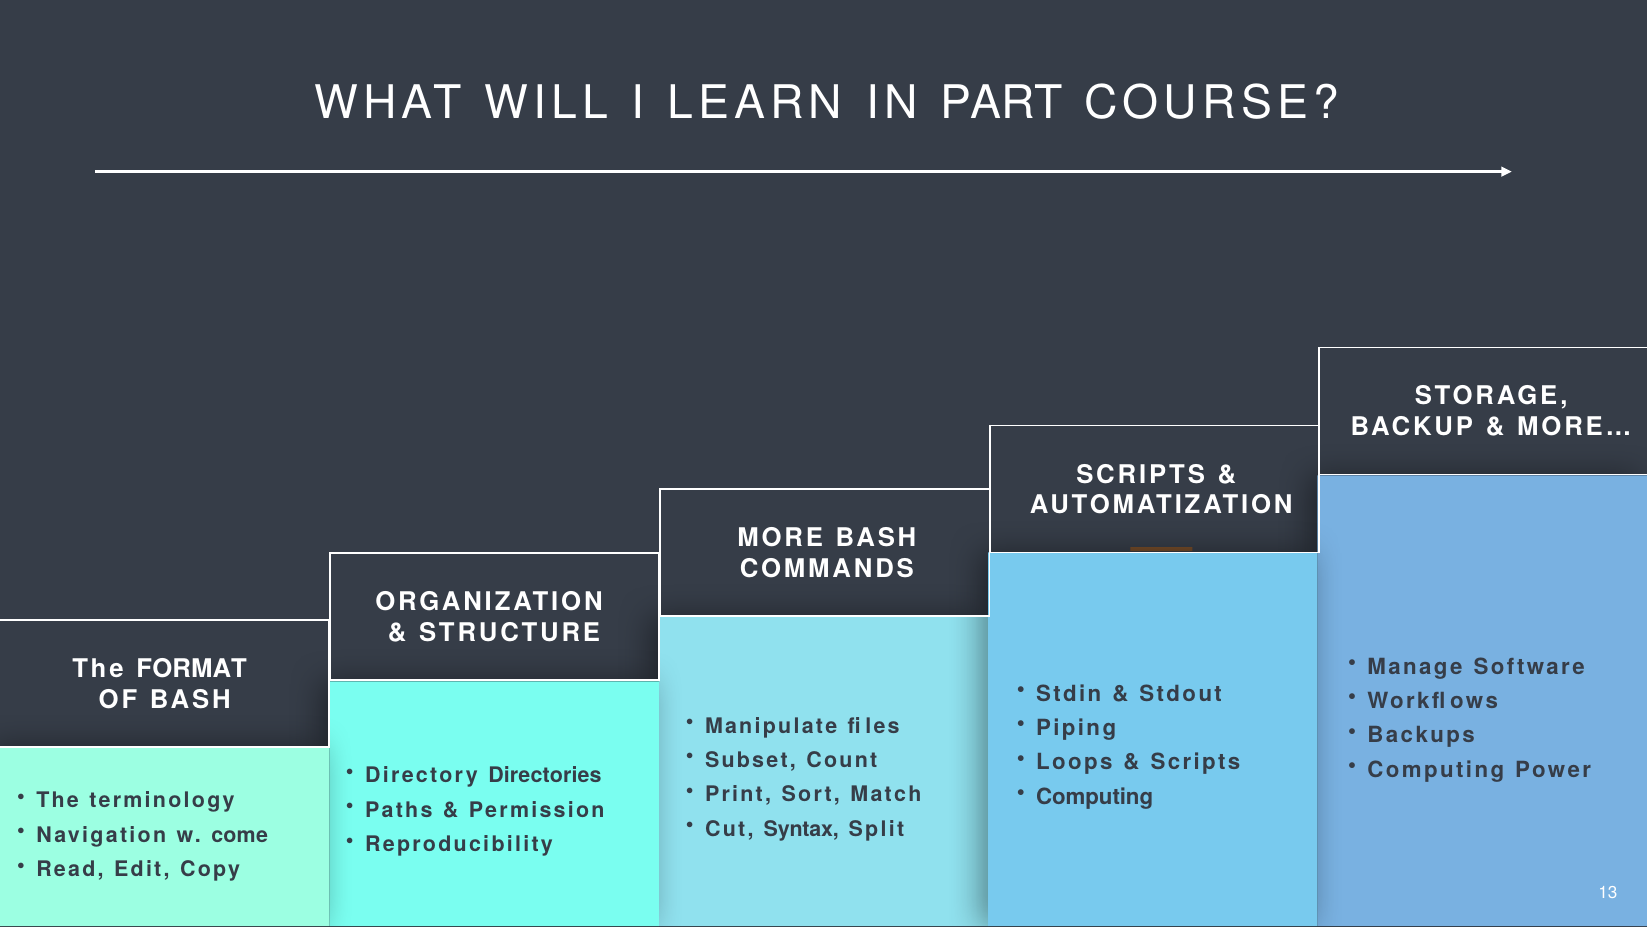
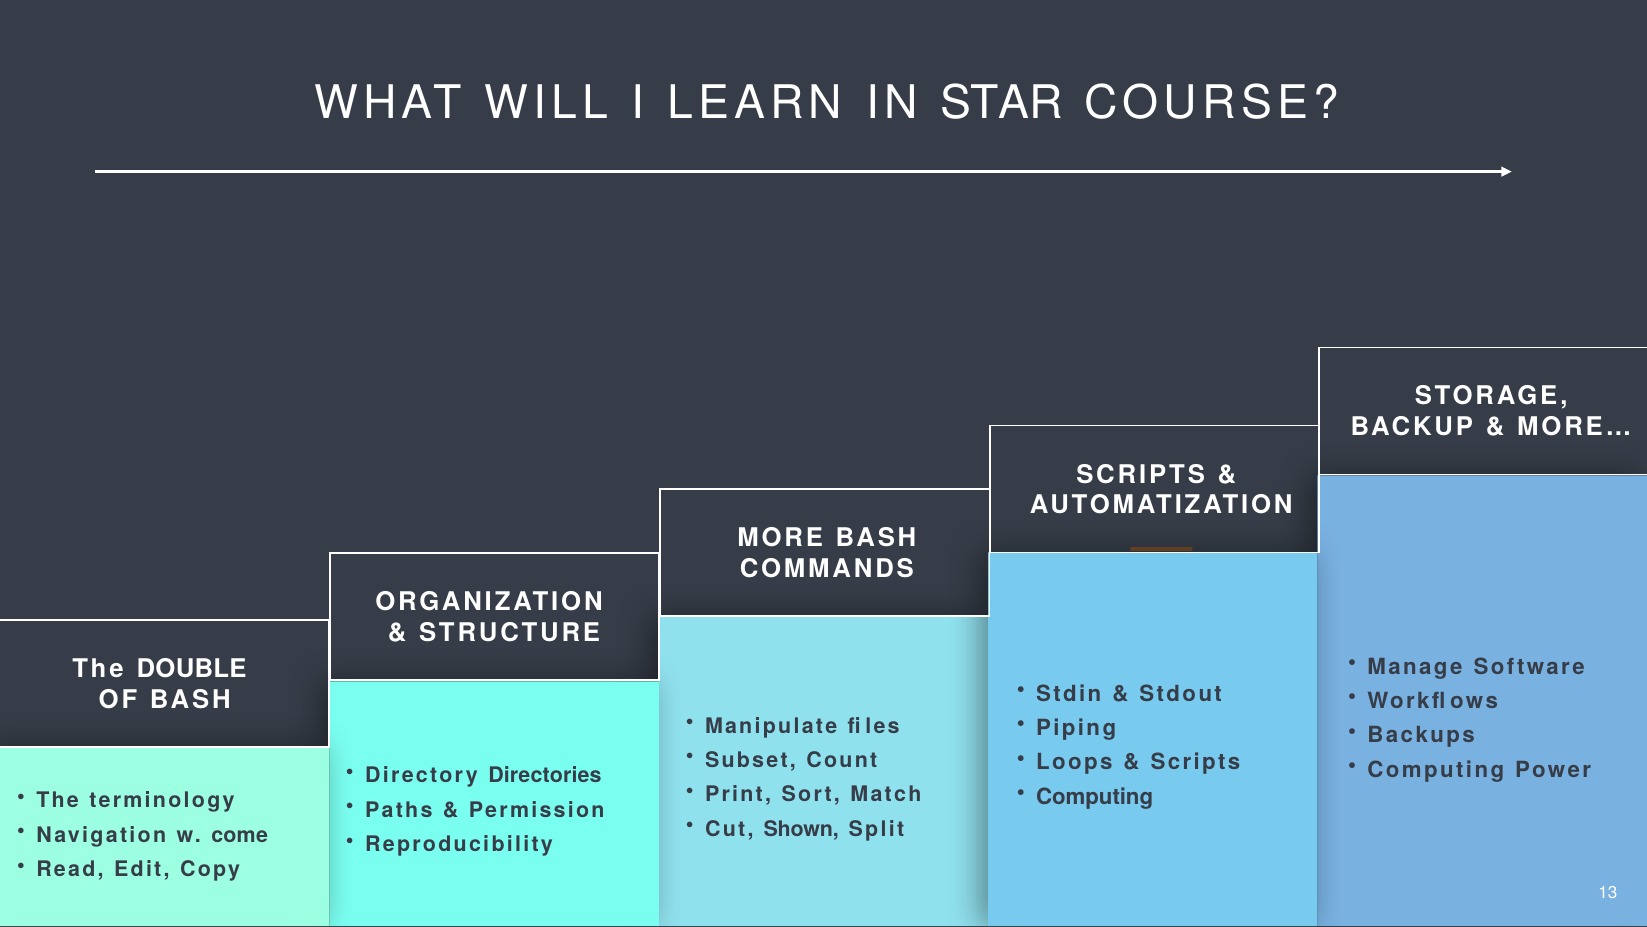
PART: PART -> STAR
FORMAT: FORMAT -> DOUBLE
Syntax: Syntax -> Shown
